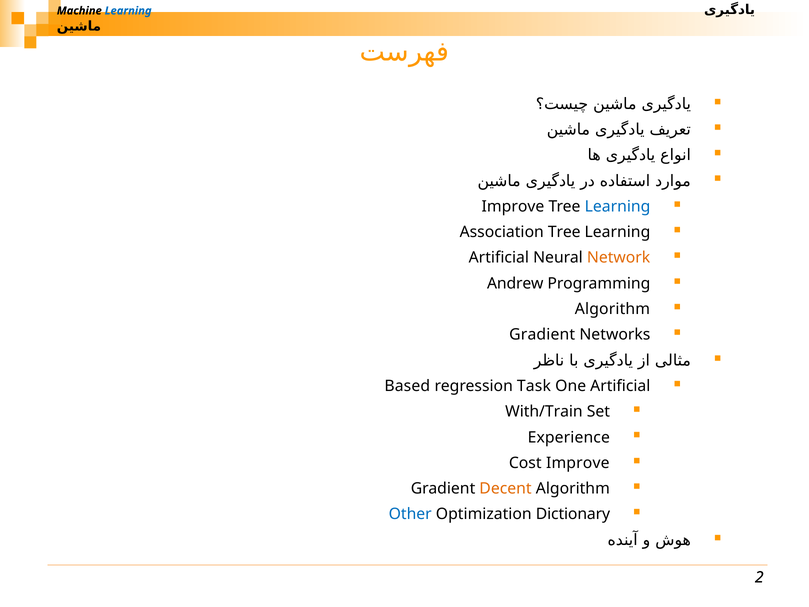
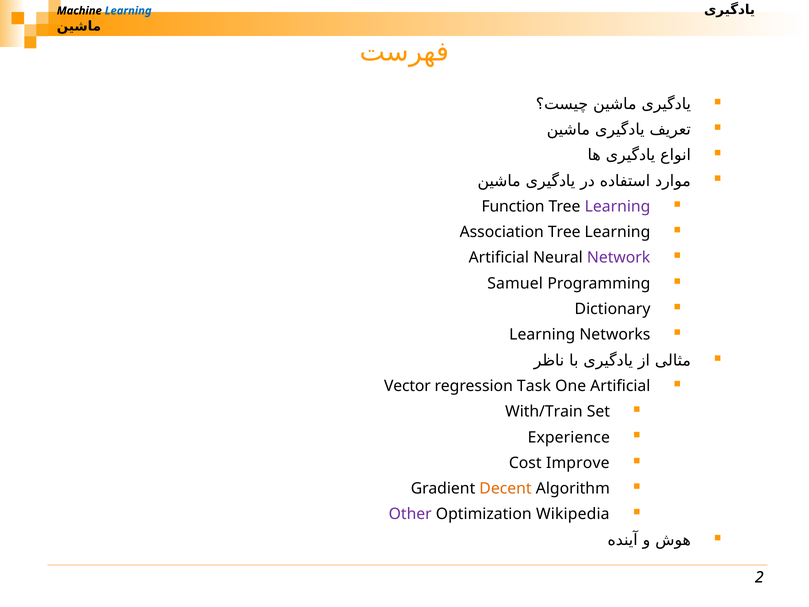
Improve at (513, 206): Improve -> Function
Learning at (618, 206) colour: blue -> purple
Network colour: orange -> purple
Andrew: Andrew -> Samuel
Algorithm at (612, 309): Algorithm -> Dictionary
Gradient at (542, 335): Gradient -> Learning
Based: Based -> Vector
Other colour: blue -> purple
Dictionary: Dictionary -> Wikipedia
